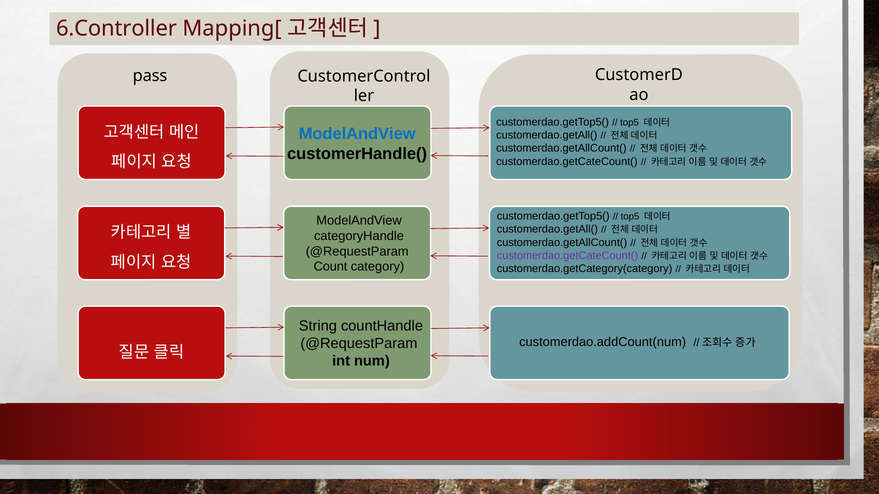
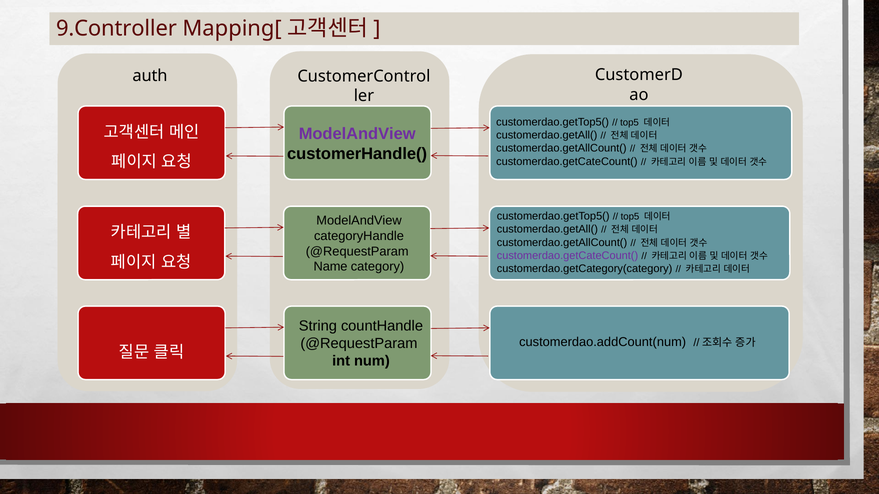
6.Controller: 6.Controller -> 9.Controller
pass: pass -> auth
ModelAndView at (357, 134) colour: blue -> purple
Count: Count -> Name
